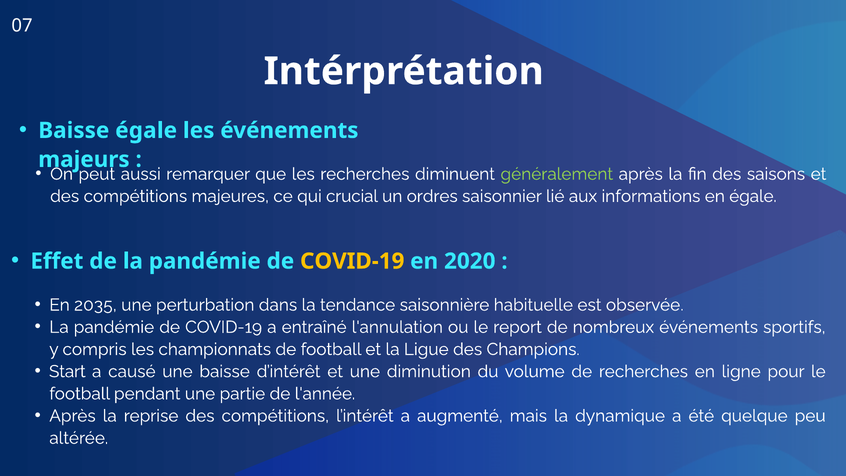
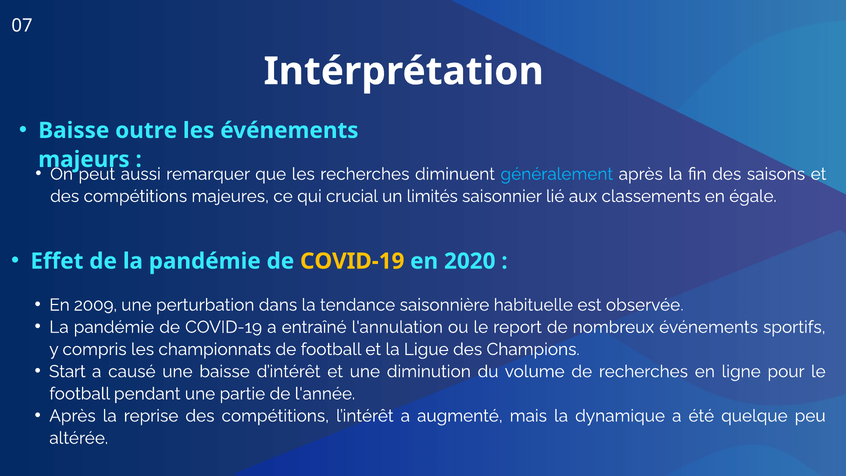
Baisse égale: égale -> outre
généralement colour: light green -> light blue
ordres: ordres -> limités
informations: informations -> classements
2035: 2035 -> 2009
